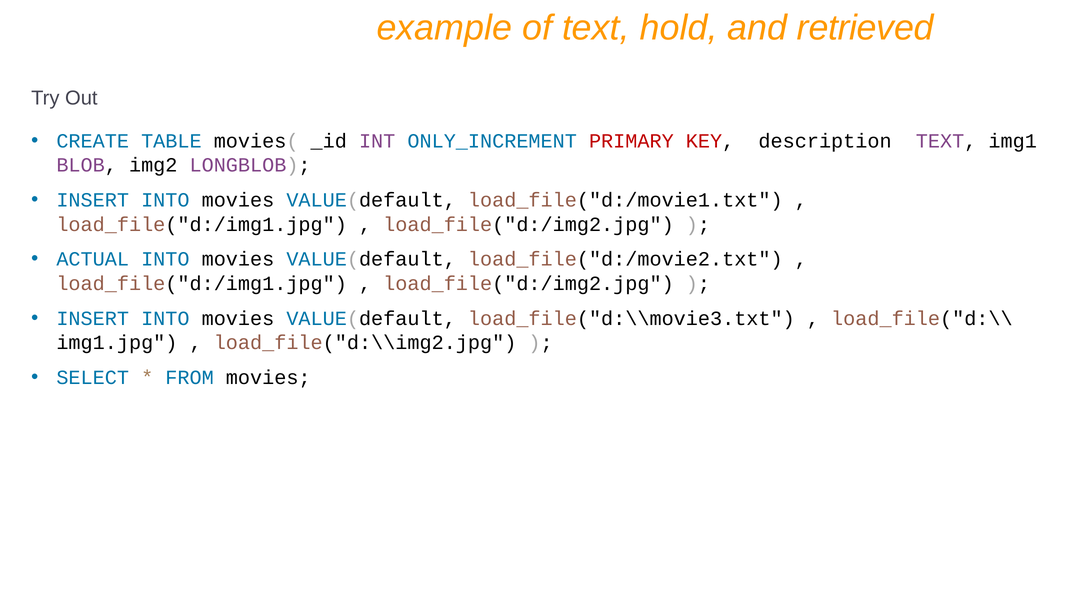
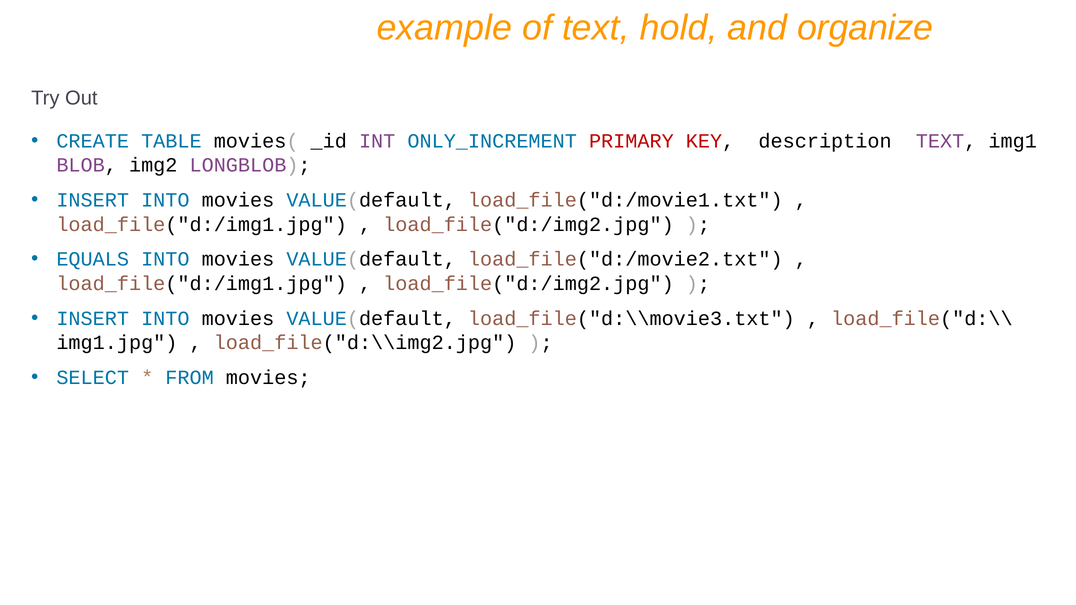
retrieved: retrieved -> organize
ACTUAL: ACTUAL -> EQUALS
